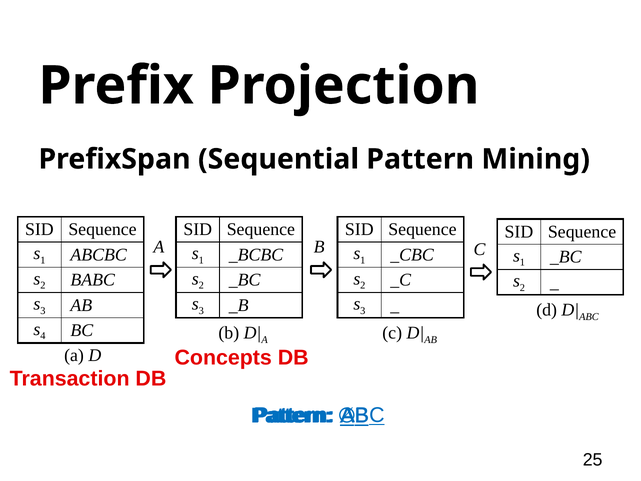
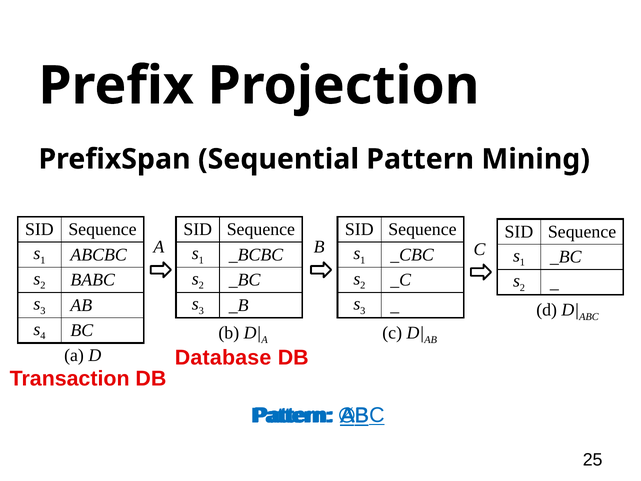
Concepts: Concepts -> Database
